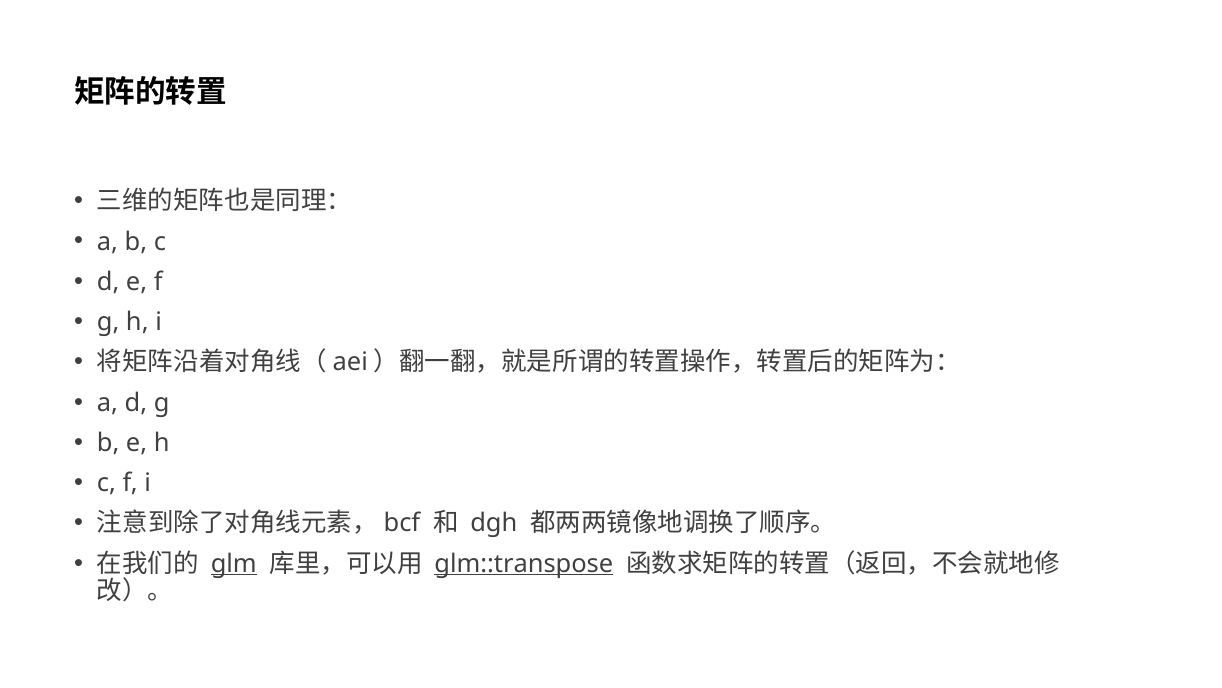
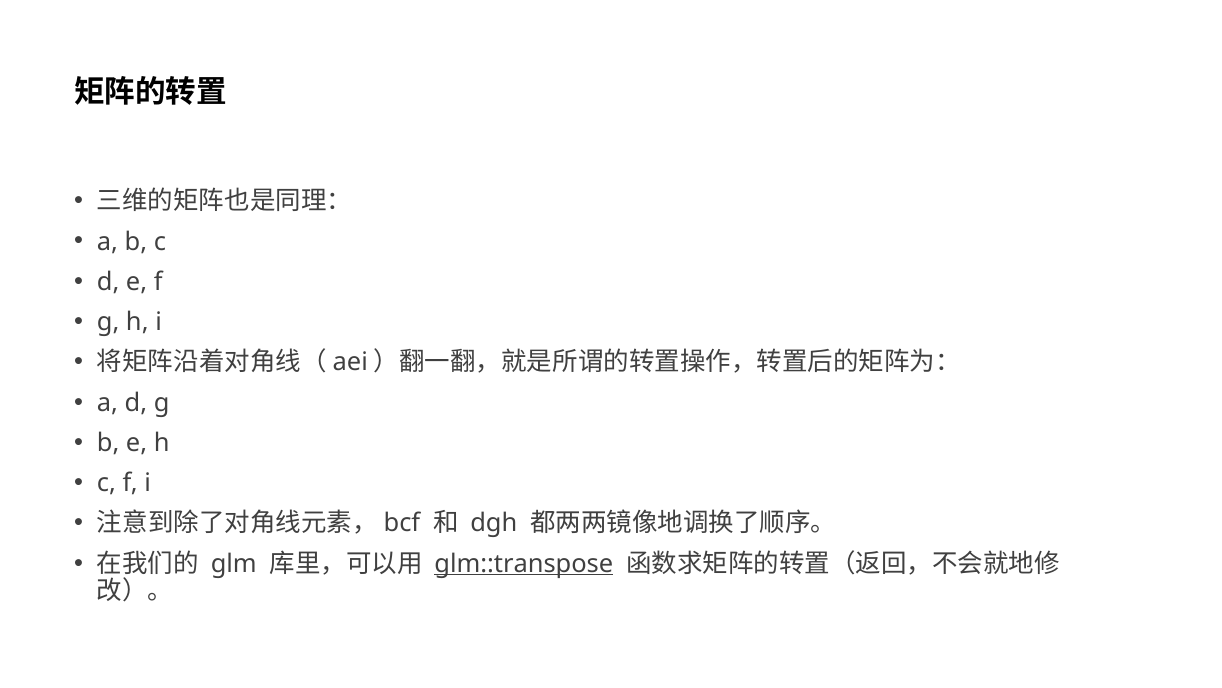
glm underline: present -> none
